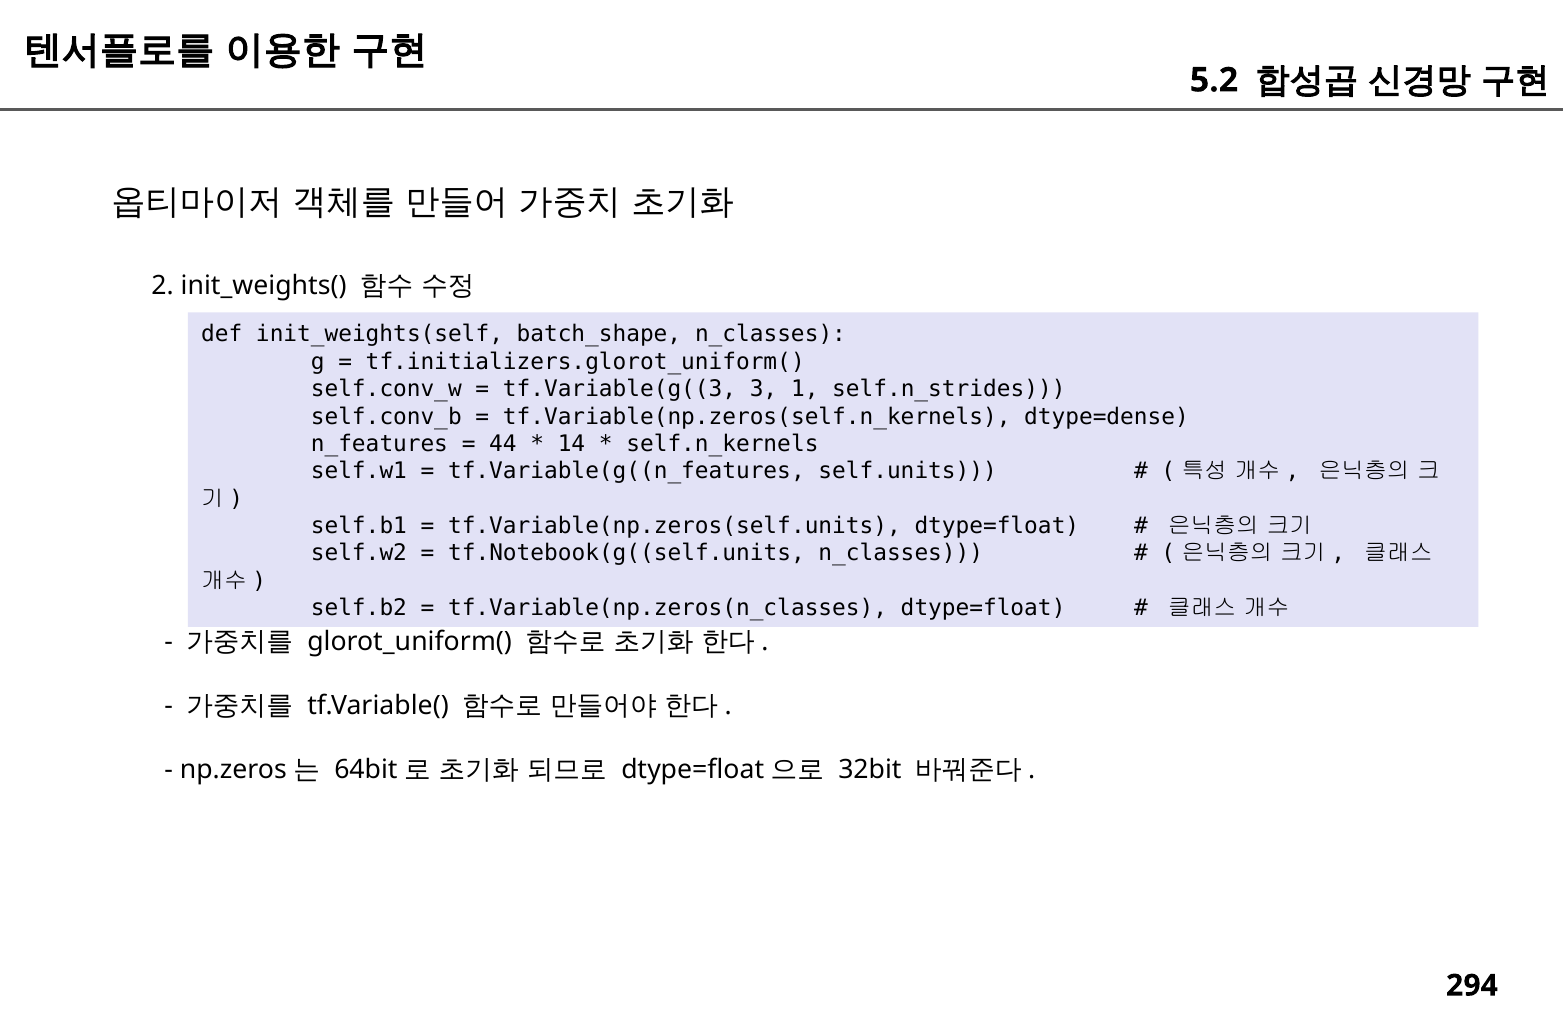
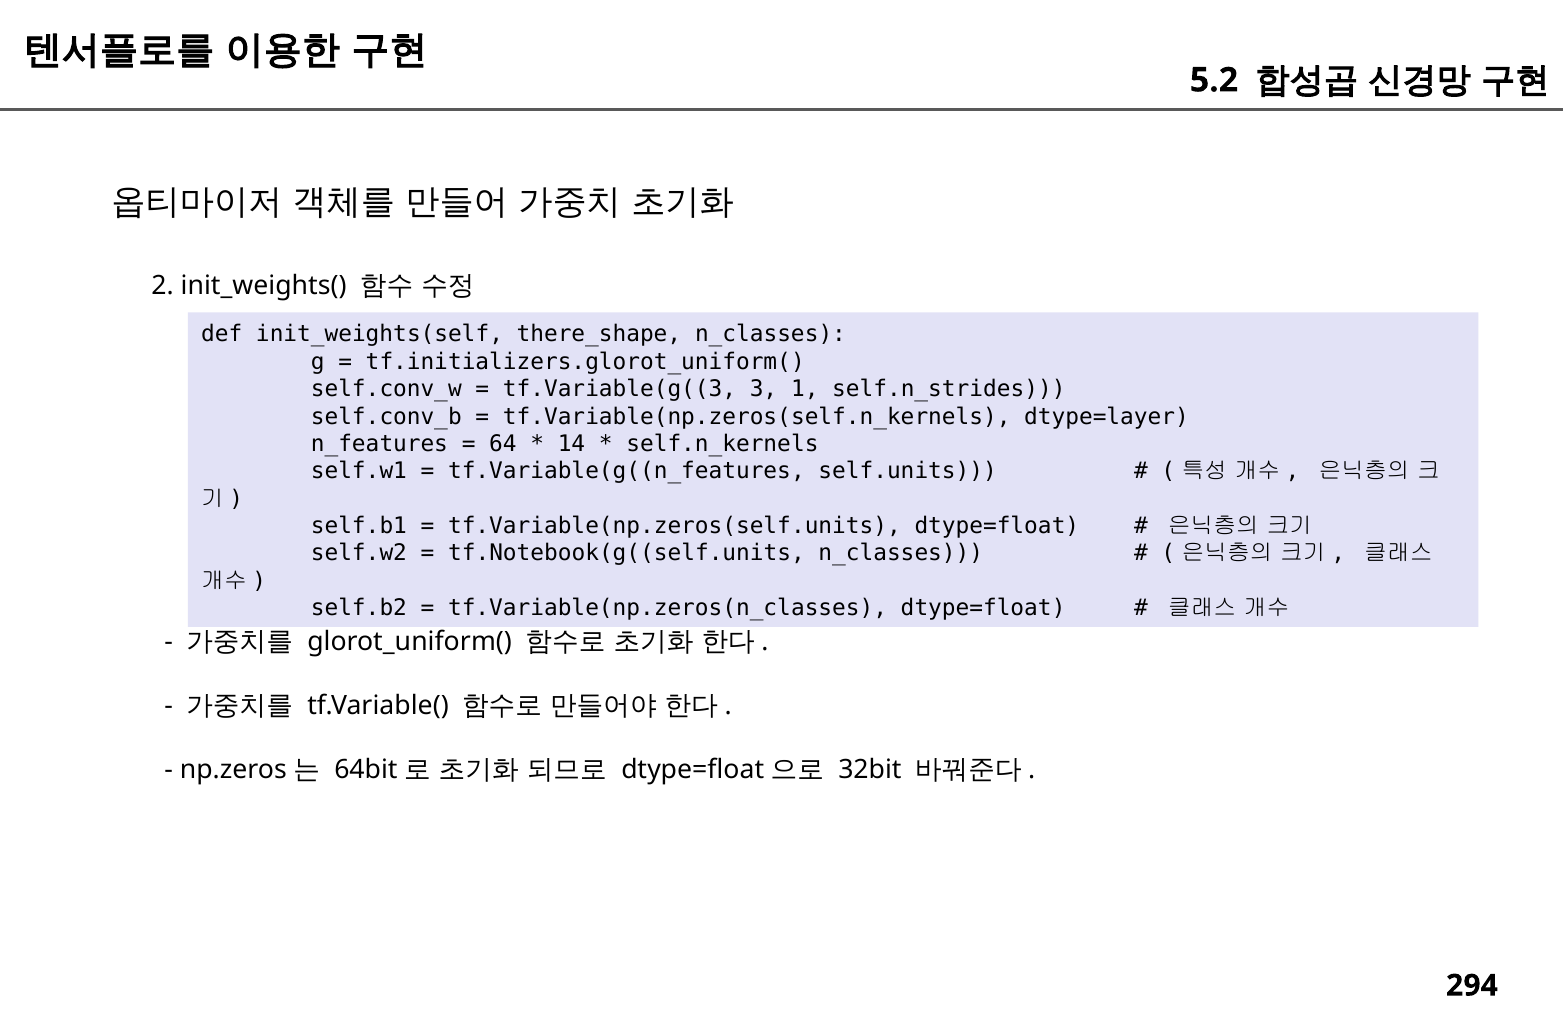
batch_shape: batch_shape -> there_shape
dtype=dense: dtype=dense -> dtype=layer
44: 44 -> 64
